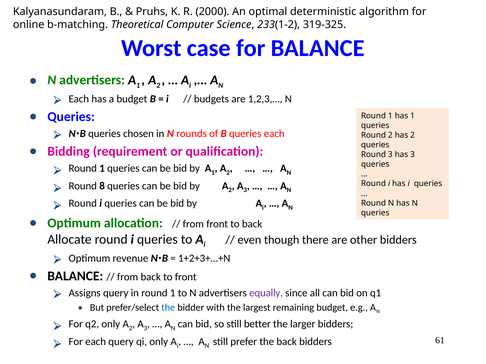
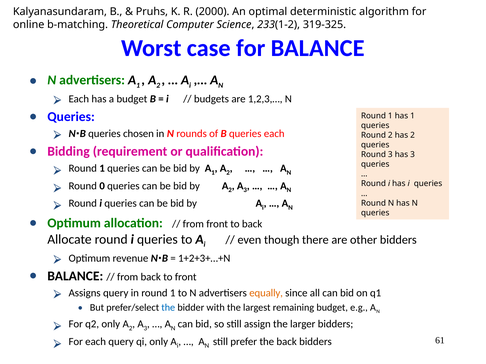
8: 8 -> 0
equally colour: purple -> orange
better: better -> assign
